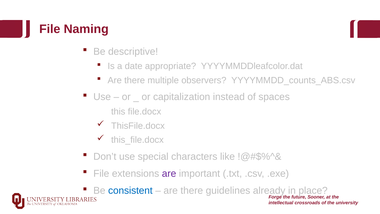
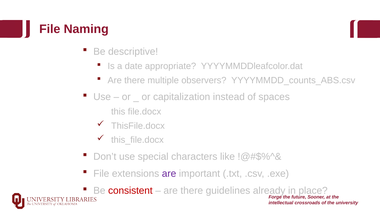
consistent colour: blue -> red
